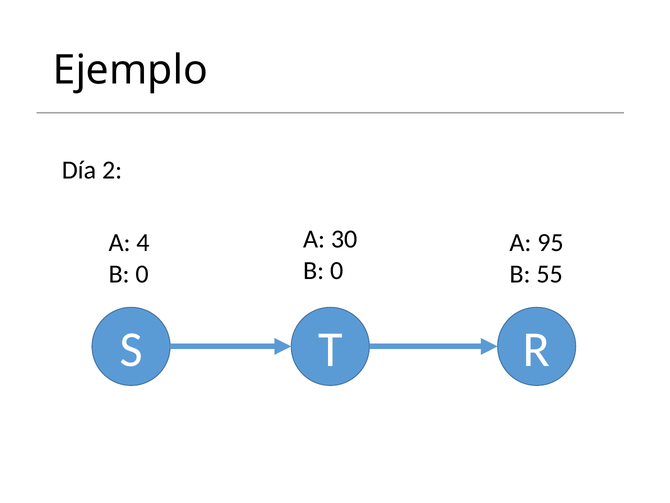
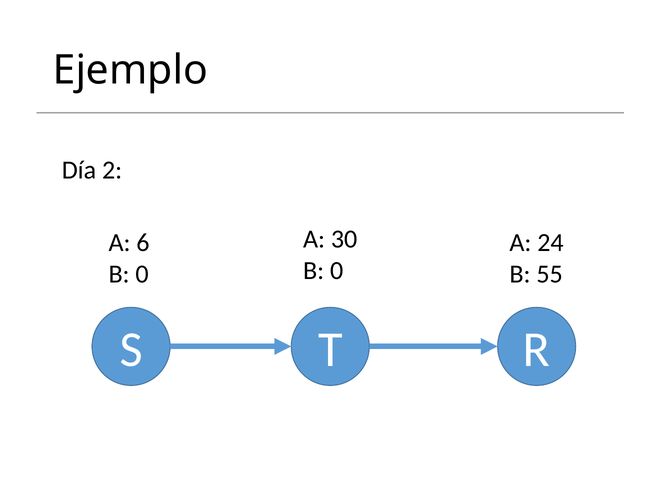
4: 4 -> 6
95: 95 -> 24
